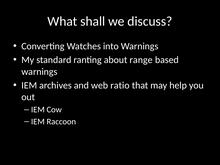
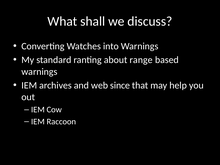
ratio: ratio -> since
